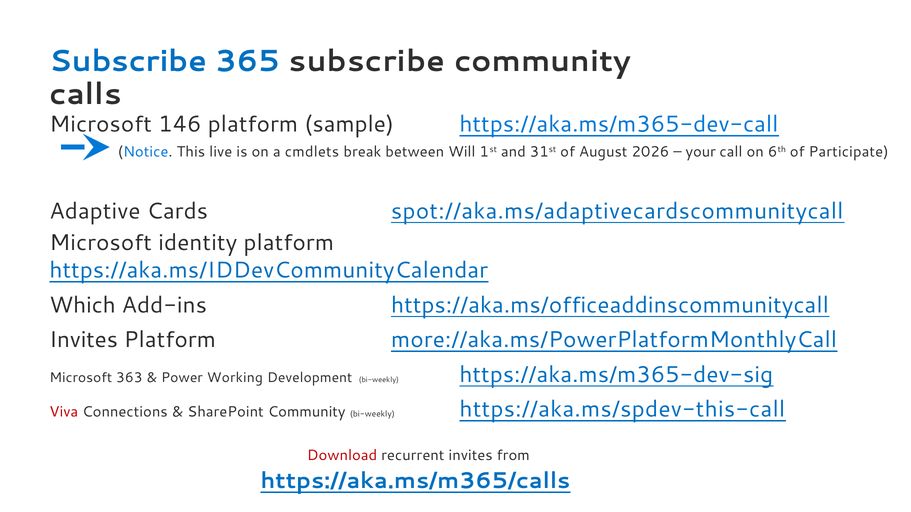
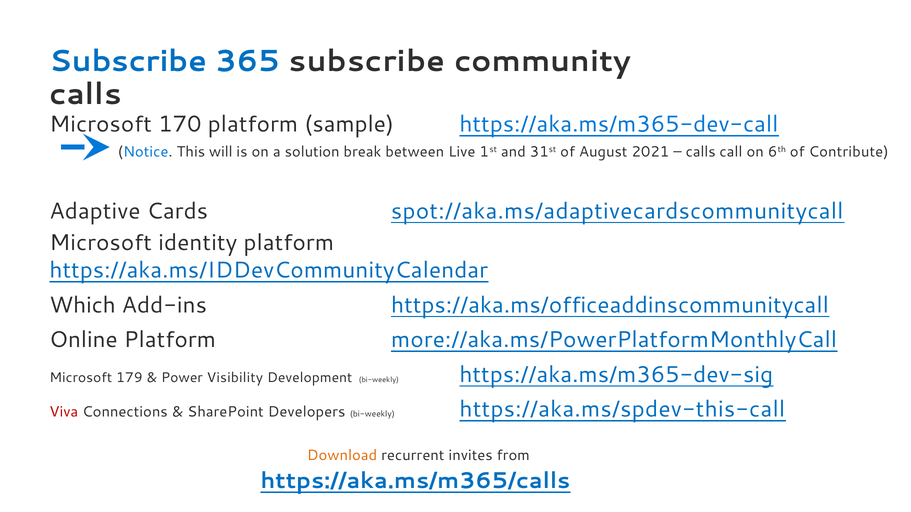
146: 146 -> 170
live: live -> will
cmdlets: cmdlets -> solution
Will: Will -> Live
2026: 2026 -> 2021
your at (701, 152): your -> calls
Participate: Participate -> Contribute
Invites at (84, 340): Invites -> Online
363: 363 -> 179
Working: Working -> Visibility
SharePoint Community: Community -> Developers
Download colour: red -> orange
